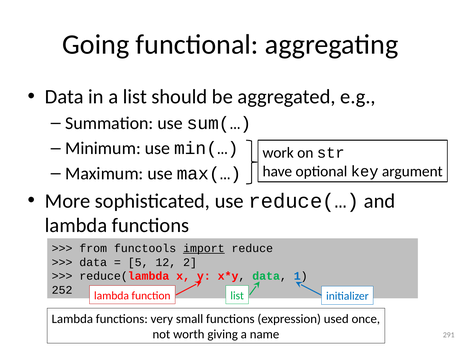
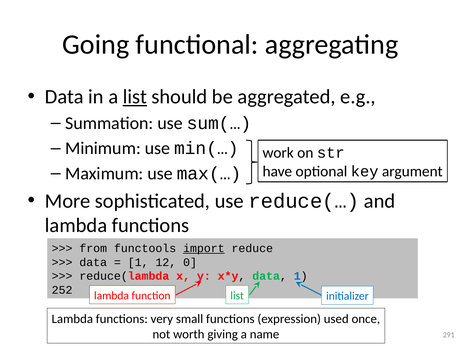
list at (135, 97) underline: none -> present
5 at (138, 262): 5 -> 1
2: 2 -> 0
